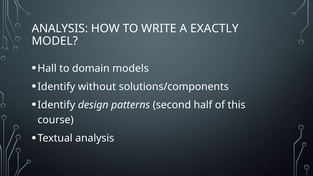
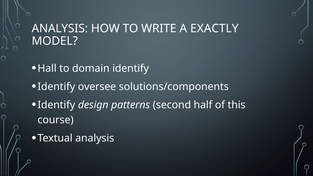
domain models: models -> identify
without: without -> oversee
